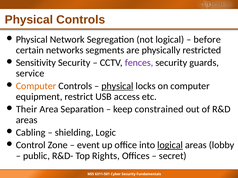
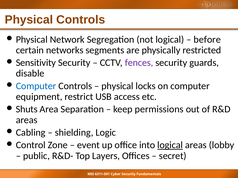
service: service -> disable
Computer at (36, 86) colour: orange -> blue
physical at (117, 86) underline: present -> none
Their: Their -> Shuts
constrained: constrained -> permissions
Rights: Rights -> Layers
